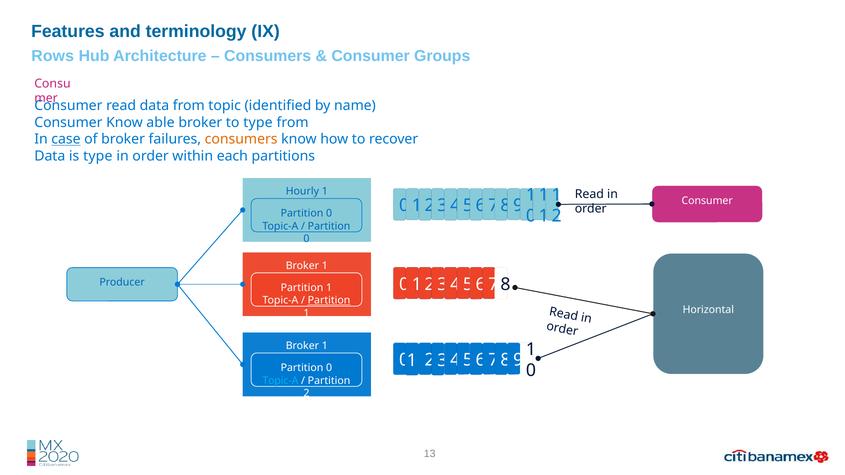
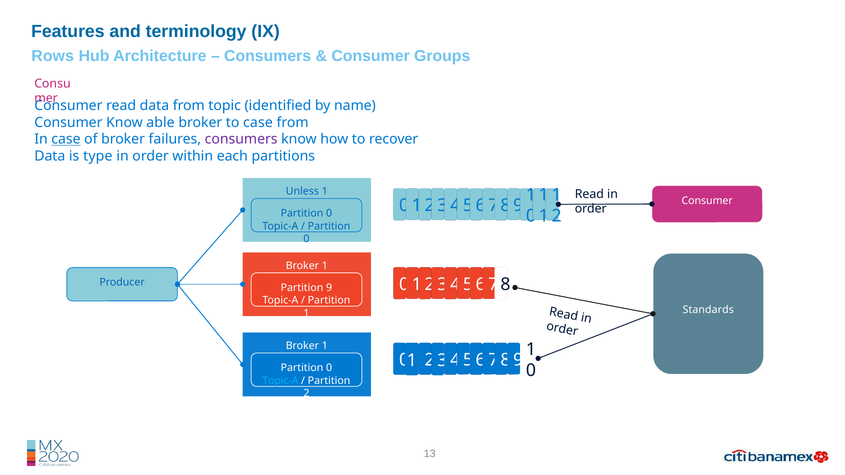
to type: type -> case
consumers at (241, 139) colour: orange -> purple
Hourly: Hourly -> Unless
1 at (329, 288): 1 -> 9
Partition at (329, 301) underline: present -> none
Horizontal: Horizontal -> Standards
